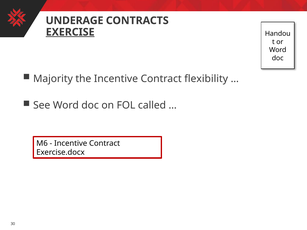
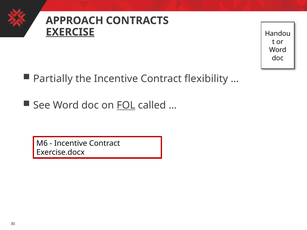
UNDERAGE: UNDERAGE -> APPROACH
Majority: Majority -> Partially
FOL underline: none -> present
